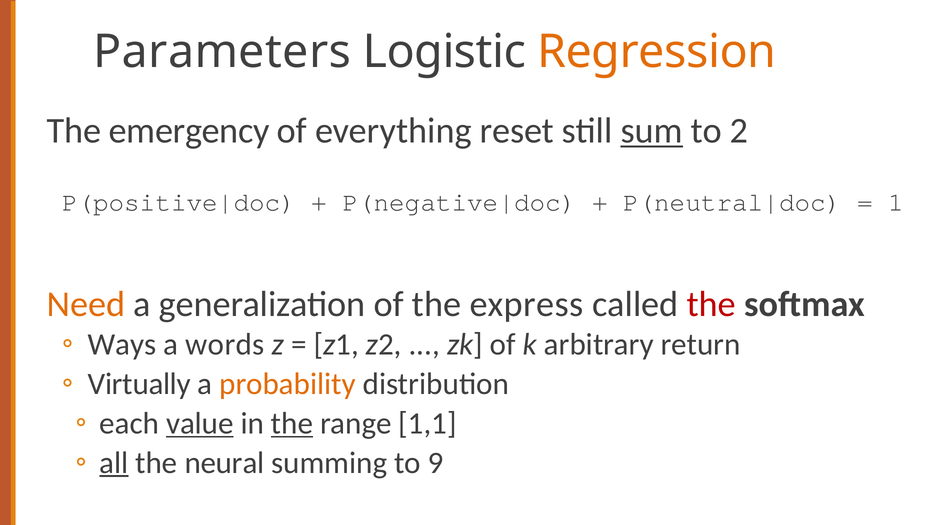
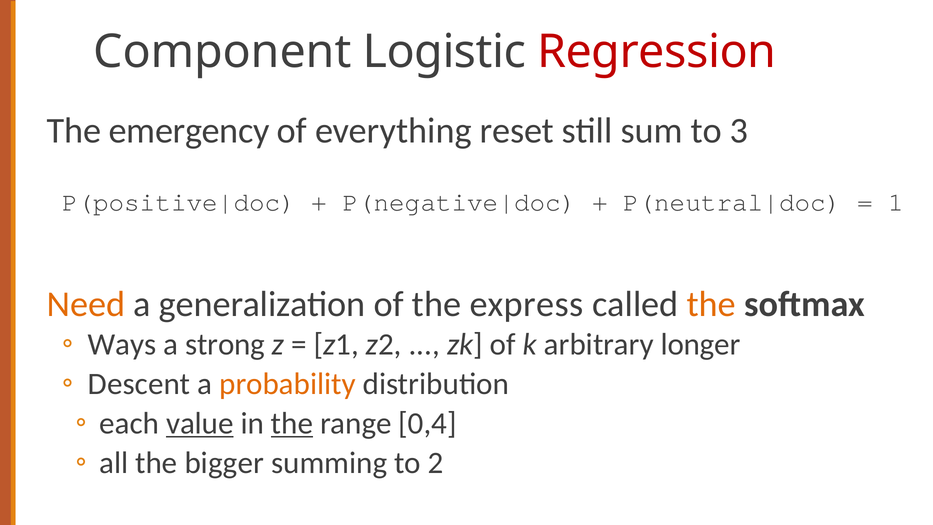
Parameters: Parameters -> Component
Regression colour: orange -> red
sum underline: present -> none
2: 2 -> 3
the at (711, 304) colour: red -> orange
words: words -> strong
return: return -> longer
Virtually: Virtually -> Descent
1,1: 1,1 -> 0,4
all underline: present -> none
neural: neural -> bigger
9: 9 -> 2
